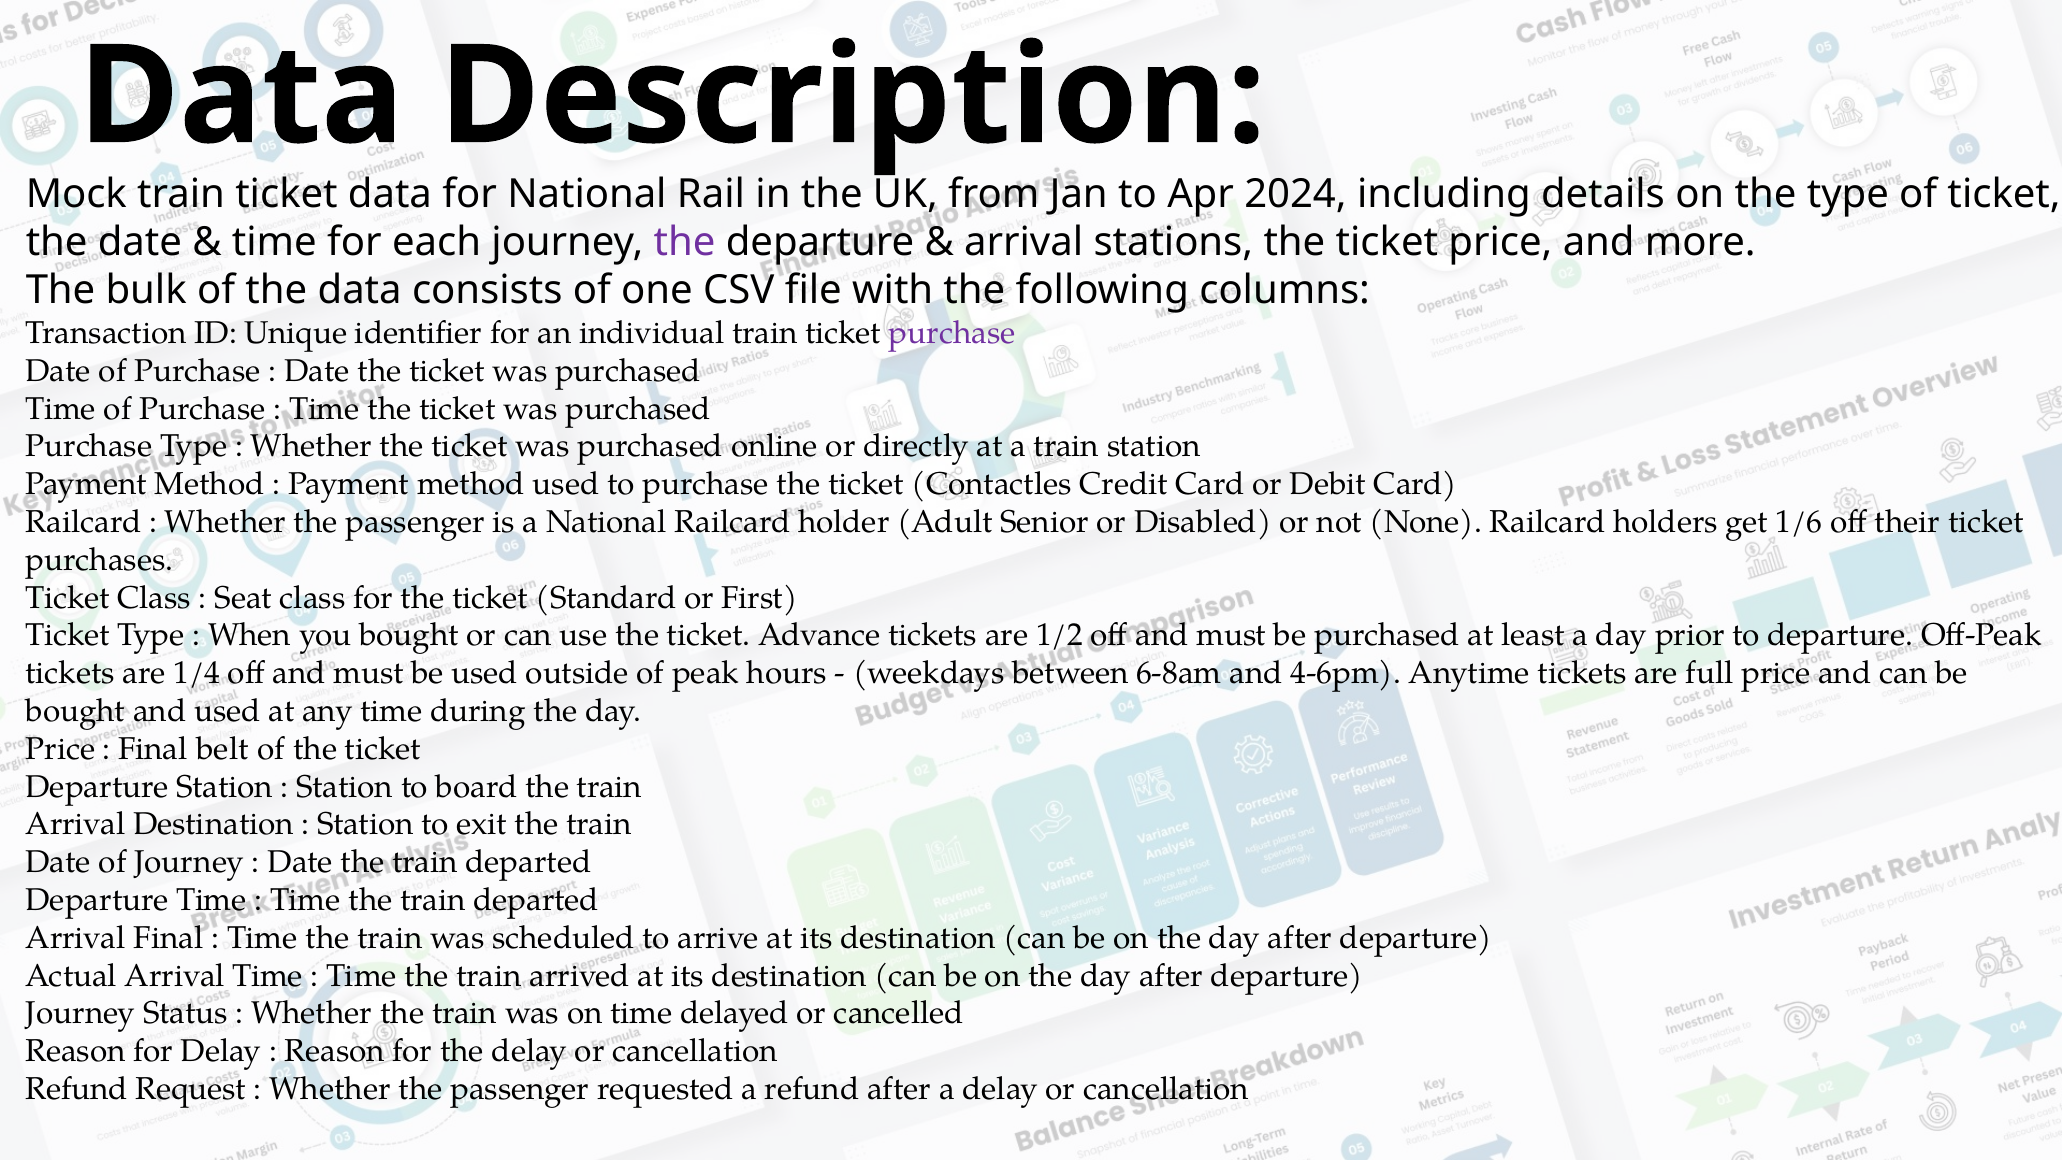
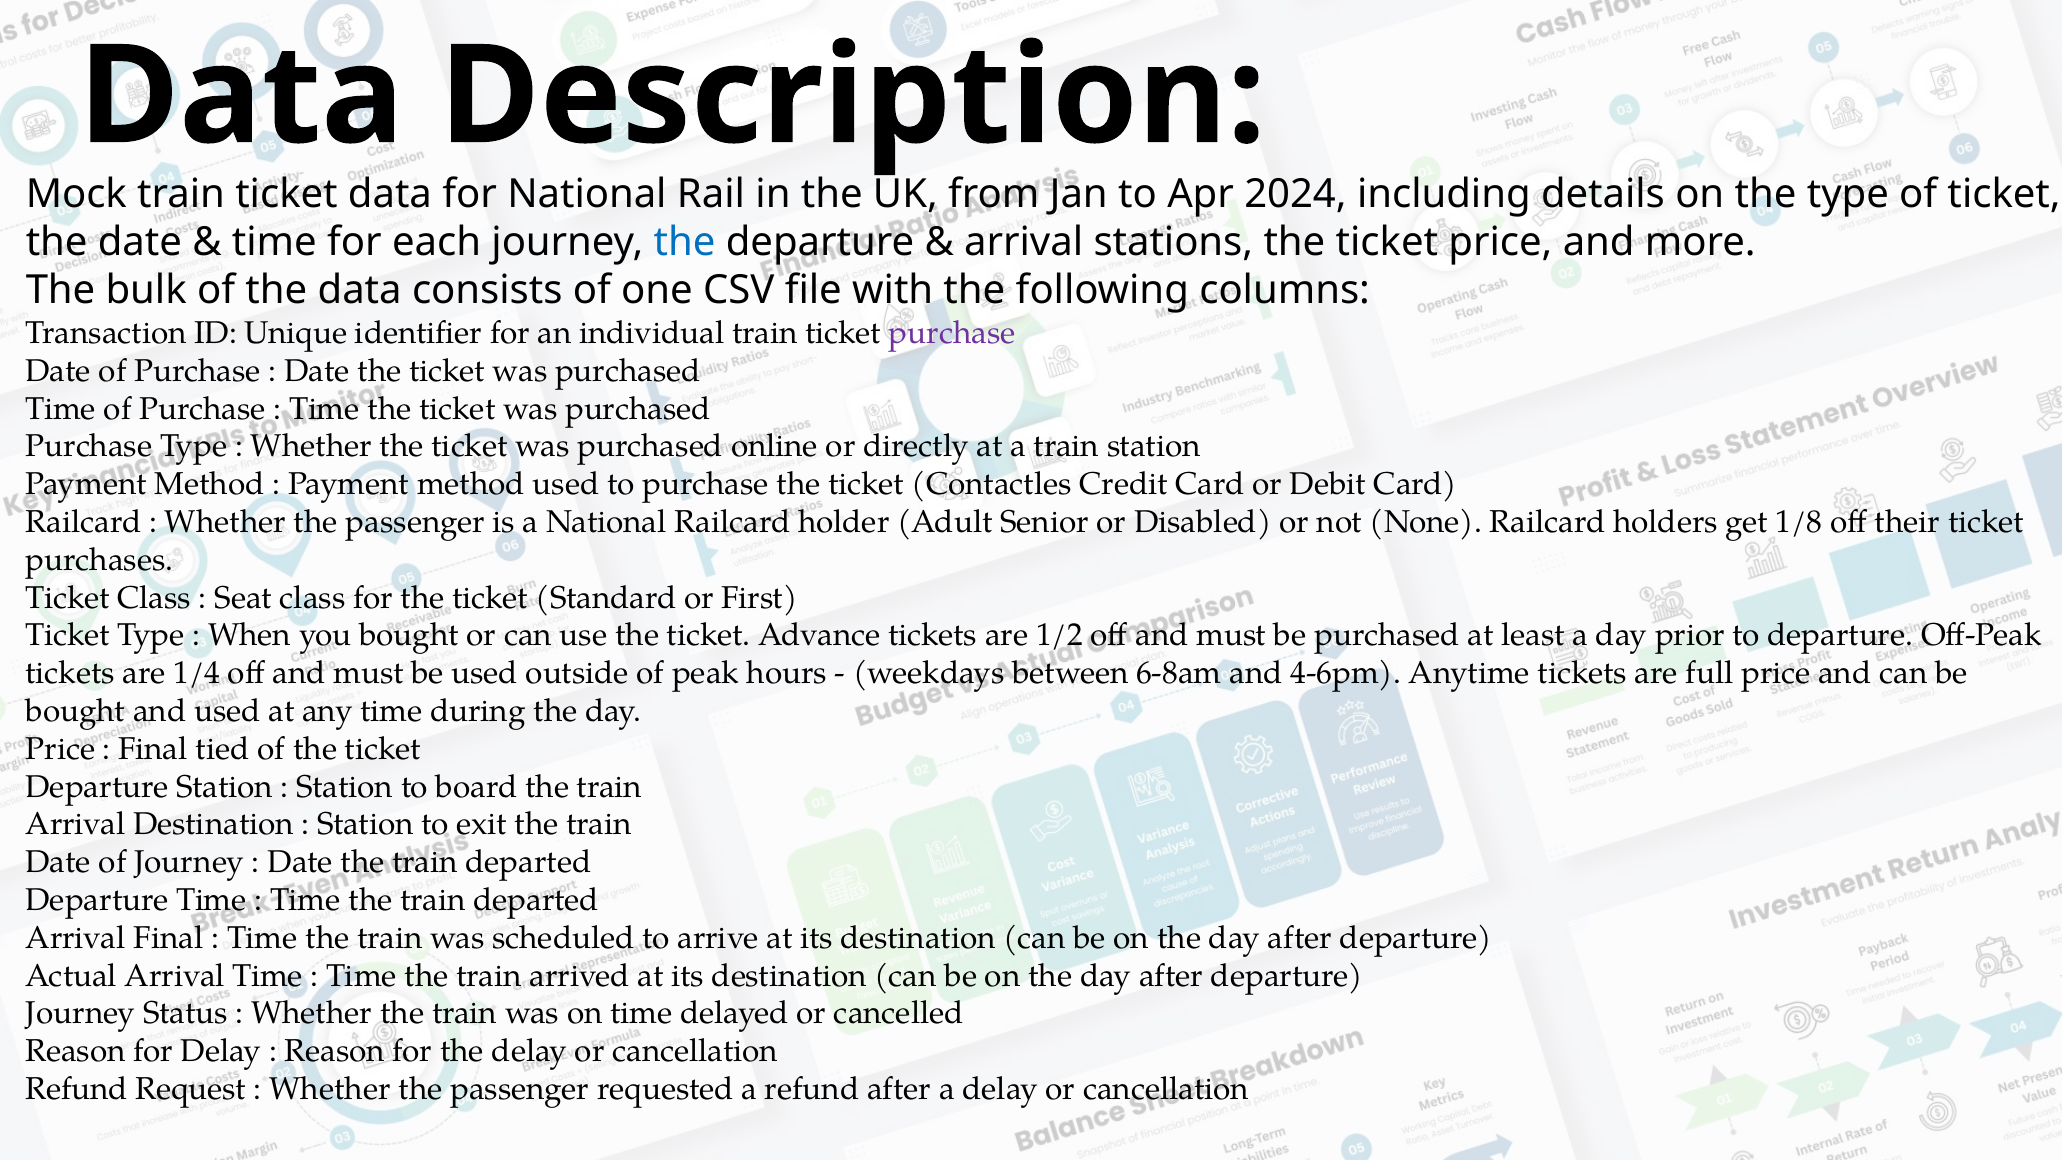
the at (685, 243) colour: purple -> blue
1/6: 1/6 -> 1/8
belt: belt -> tied
